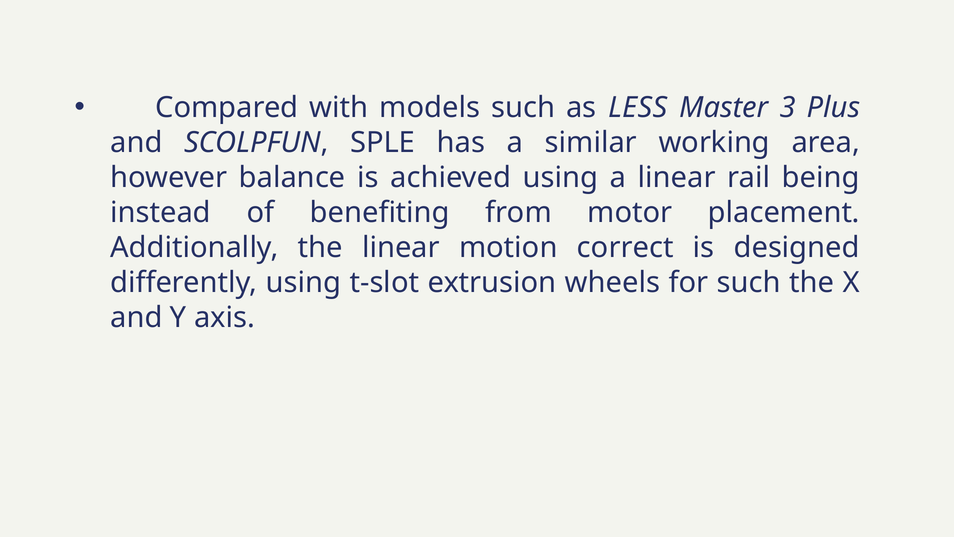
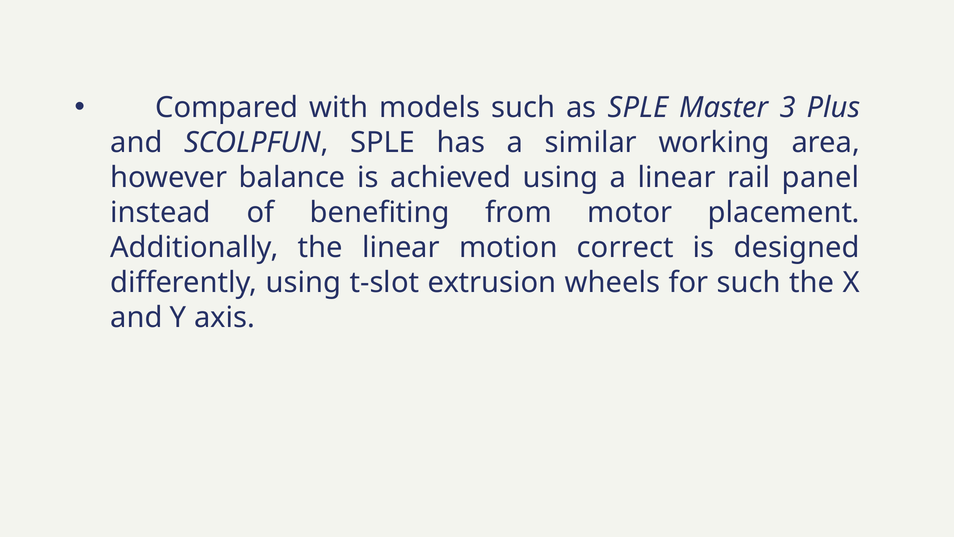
as LESS: LESS -> SPLE
being: being -> panel
